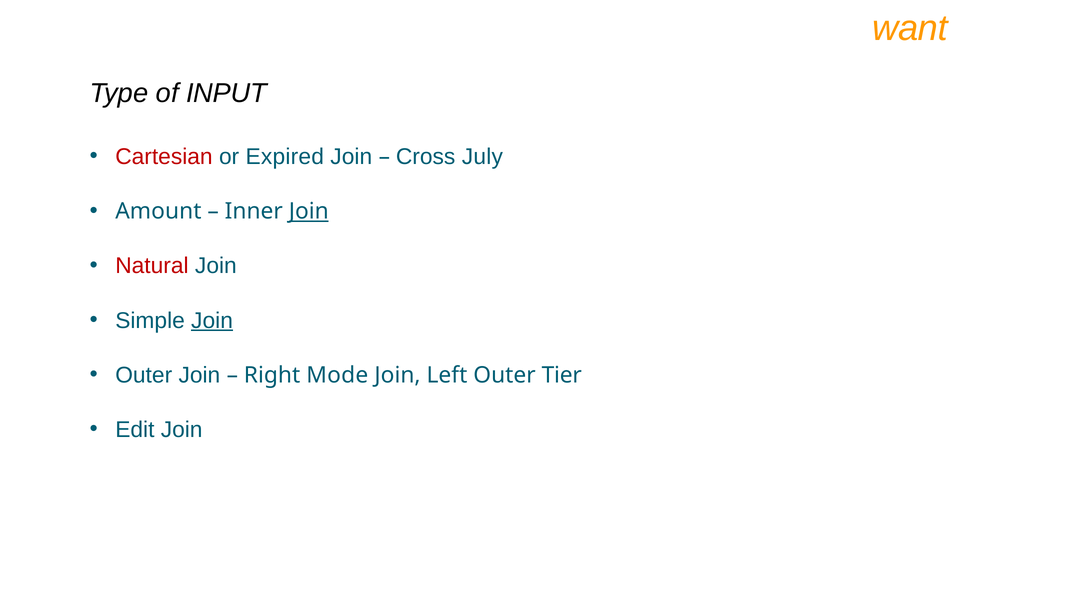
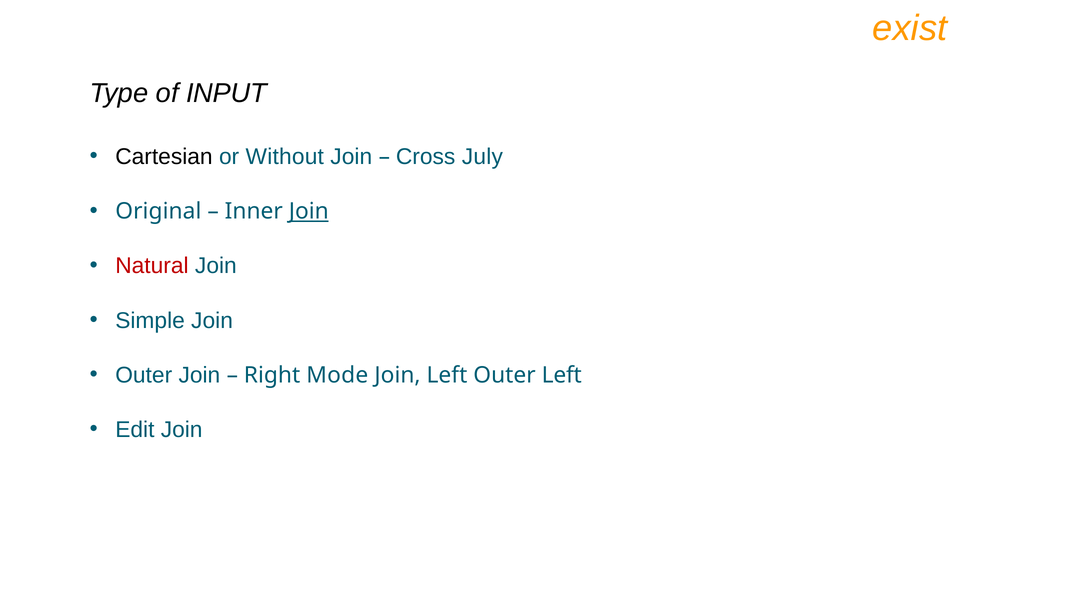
want: want -> exist
Cartesian colour: red -> black
Expired: Expired -> Without
Amount: Amount -> Original
Join at (212, 321) underline: present -> none
Outer Tier: Tier -> Left
